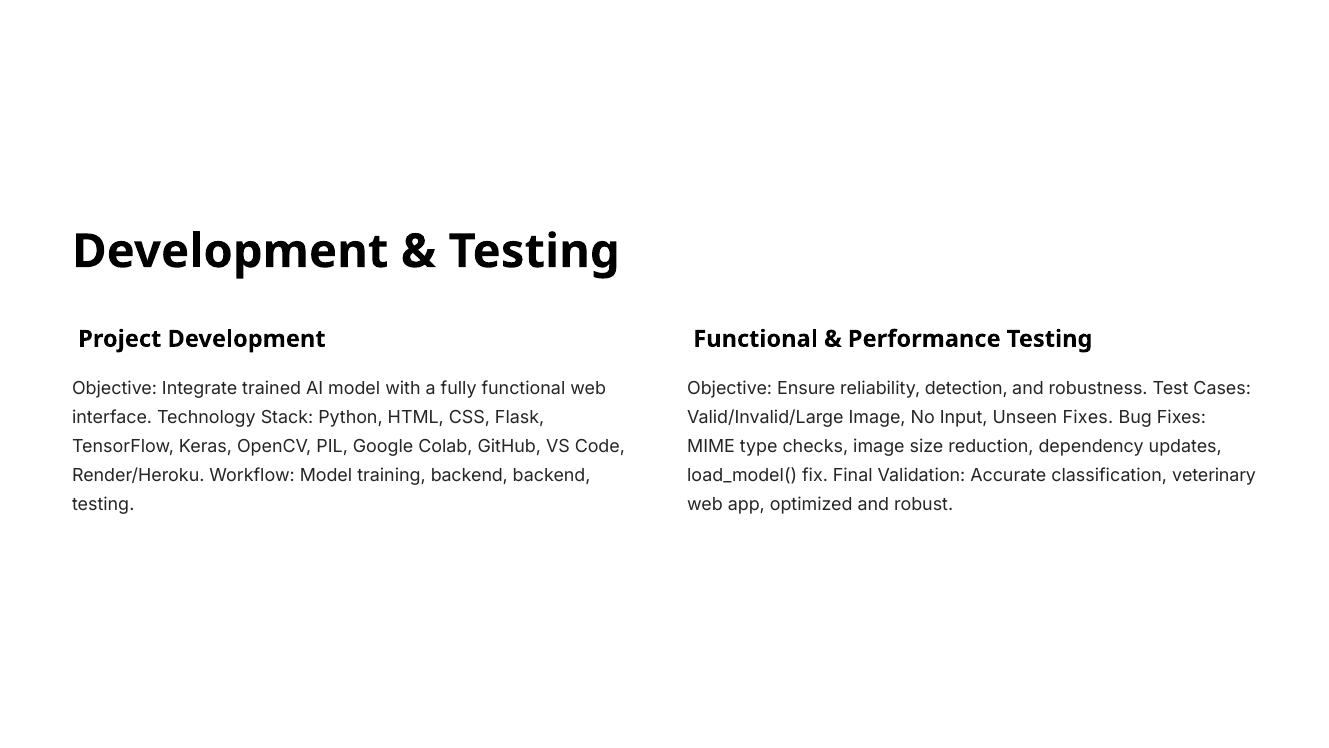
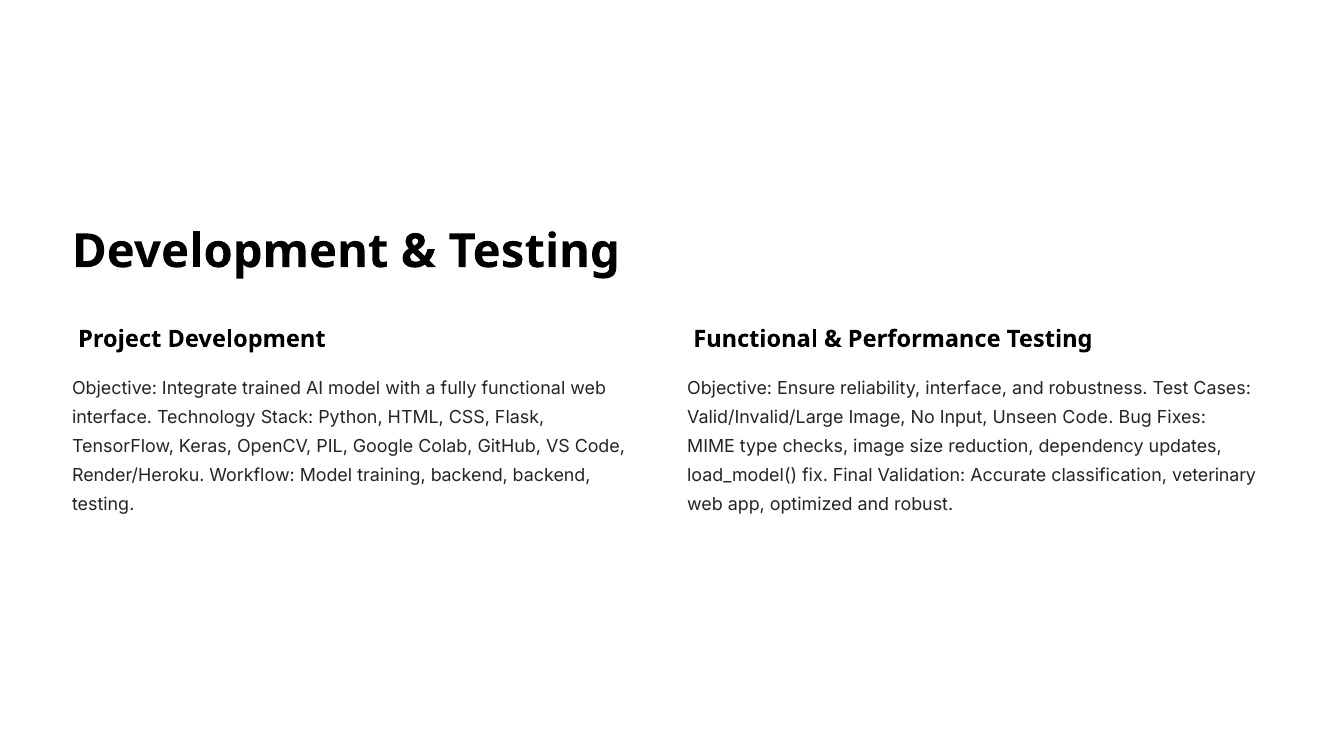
reliability detection: detection -> interface
Unseen Fixes: Fixes -> Code
